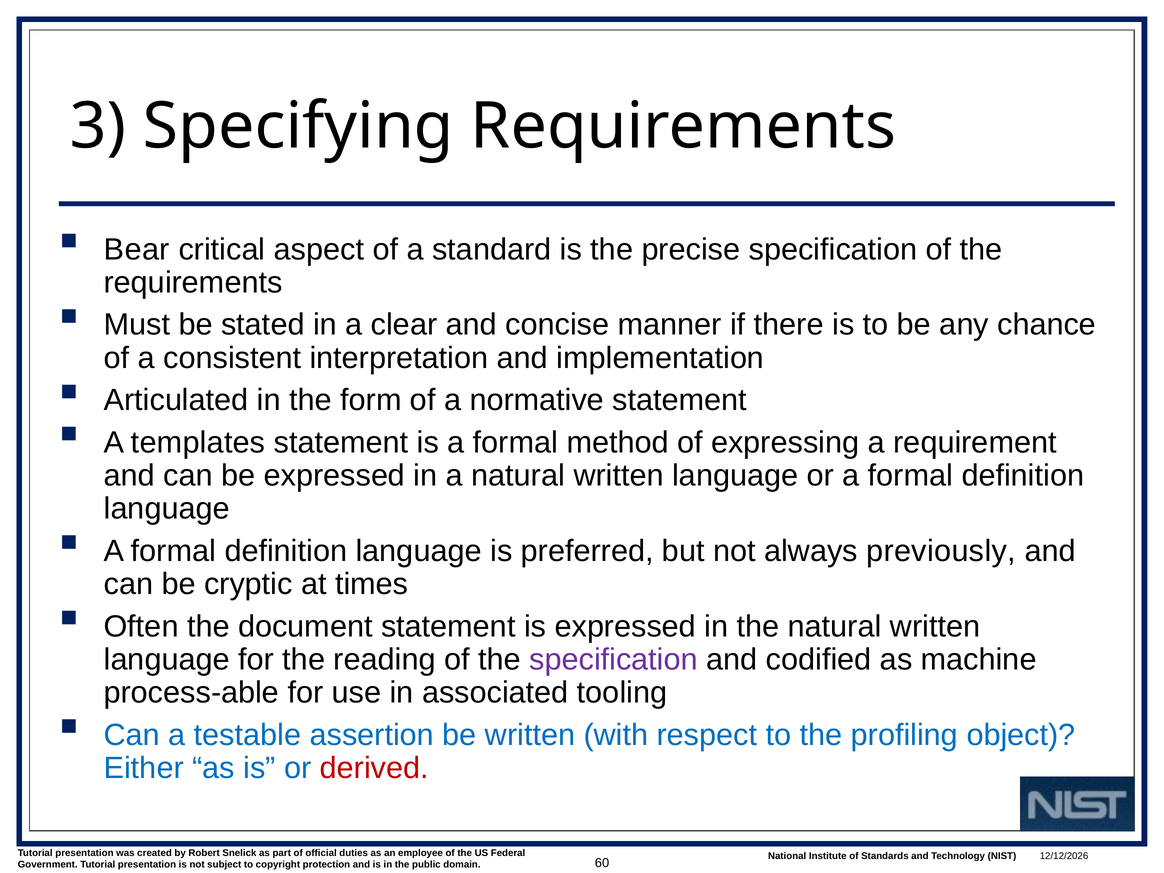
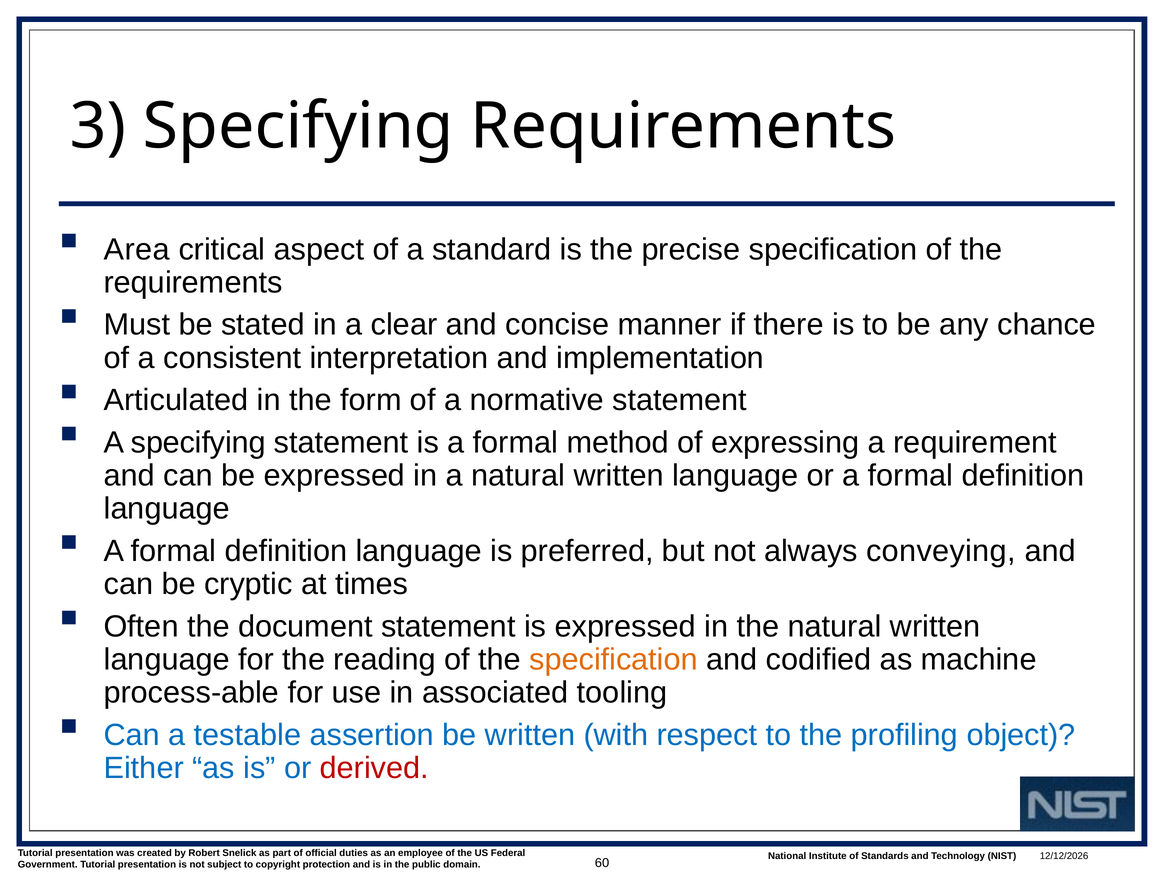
Bear: Bear -> Area
A templates: templates -> specifying
previously: previously -> conveying
specification at (614, 660) colour: purple -> orange
